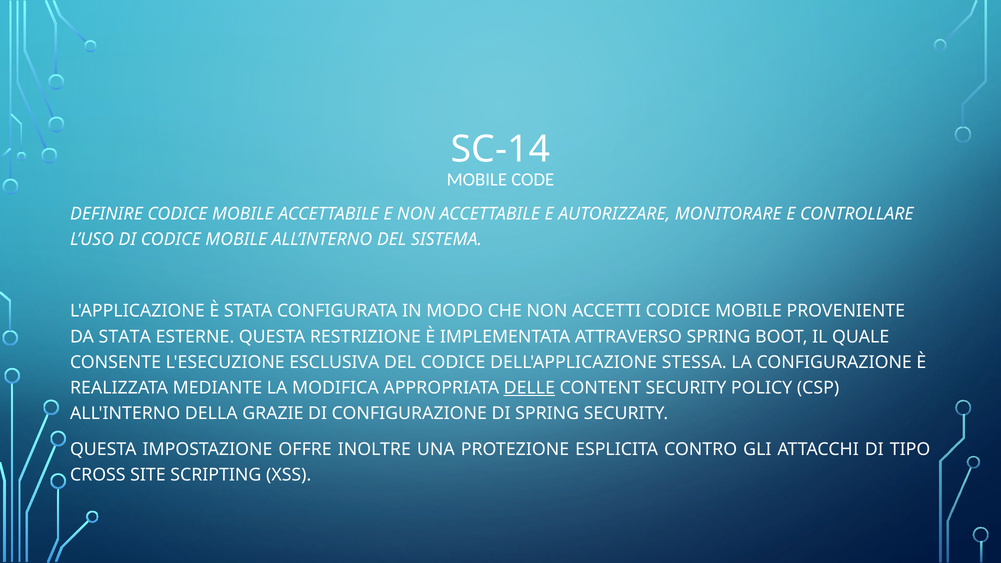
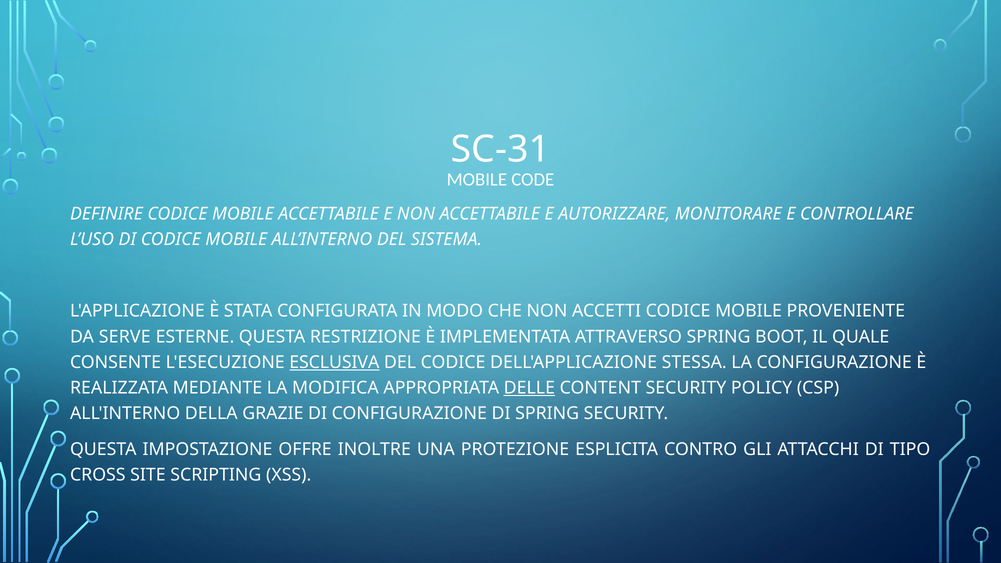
SC-14: SC-14 -> SC-31
DA STATA: STATA -> SERVE
ESCLUSIVA underline: none -> present
